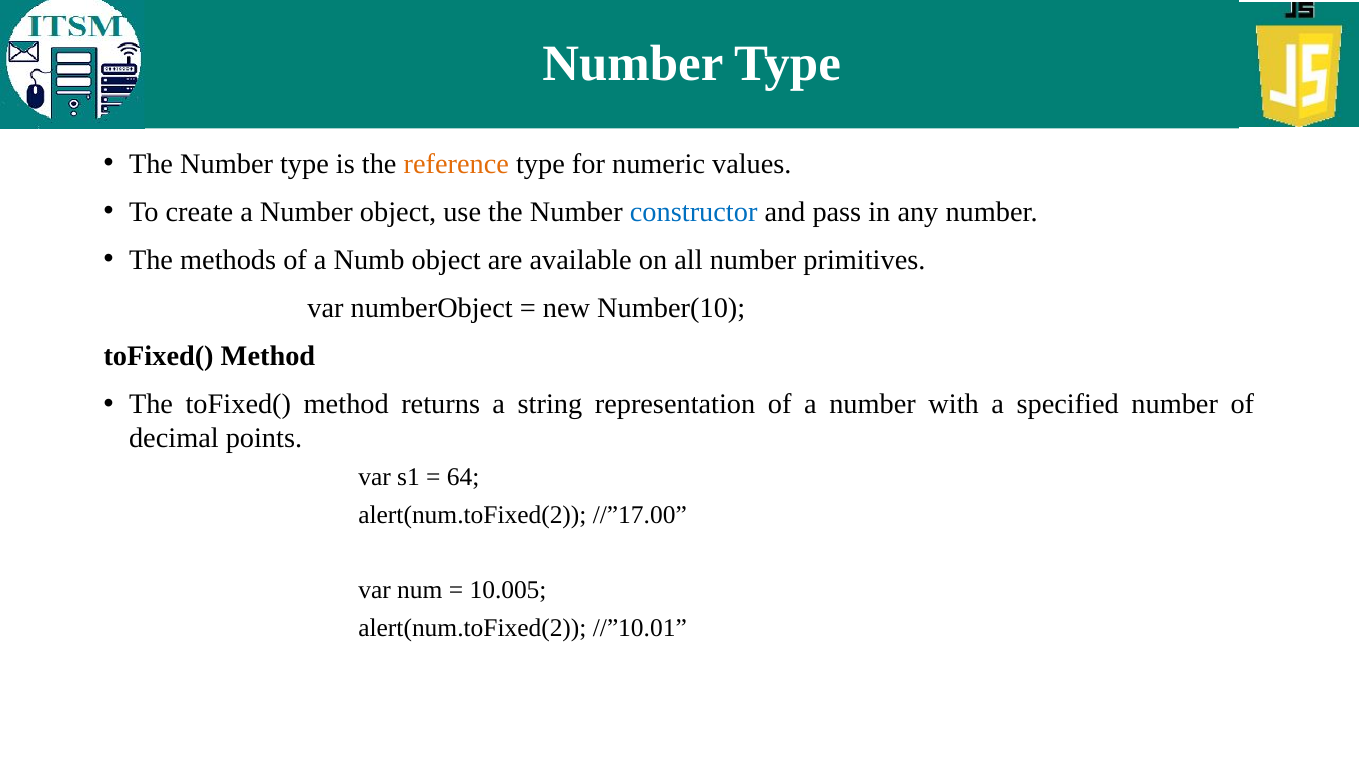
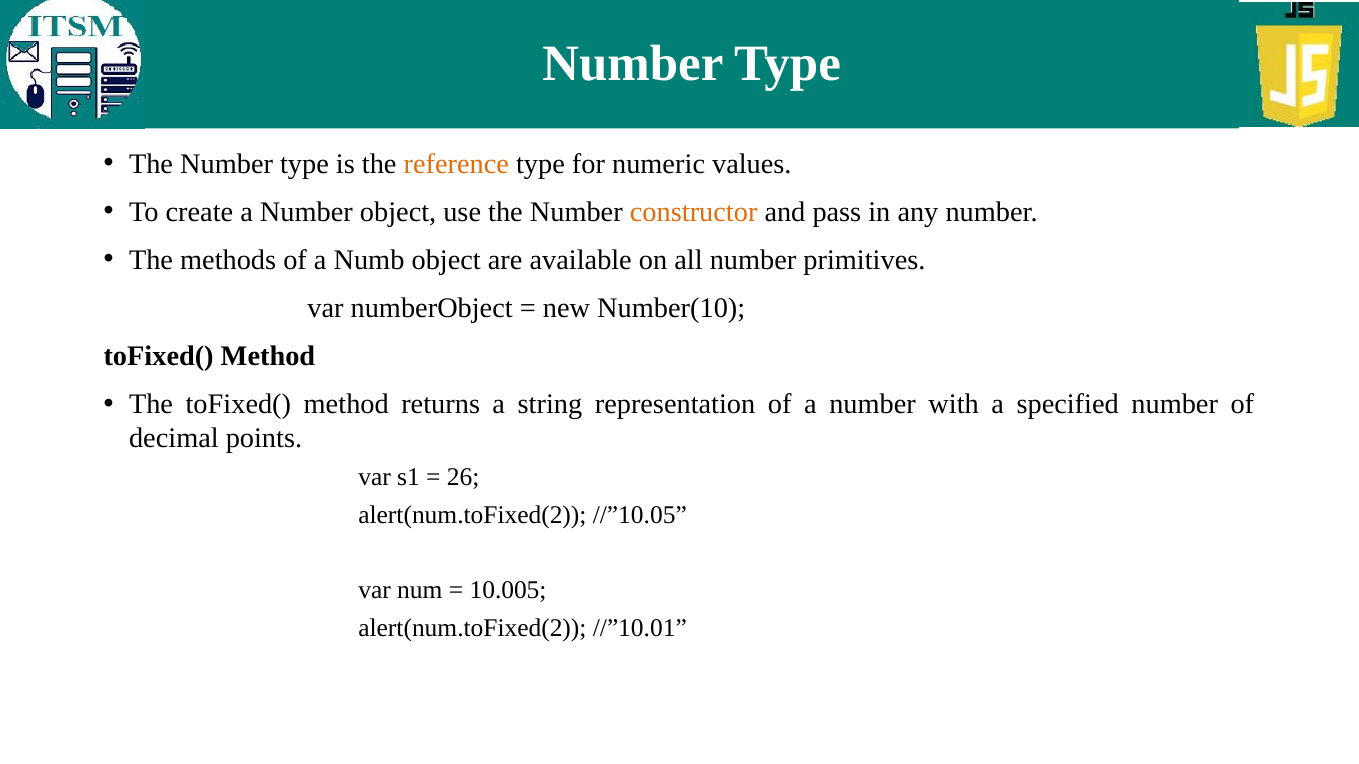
constructor colour: blue -> orange
64: 64 -> 26
//”17.00: //”17.00 -> //”10.05
